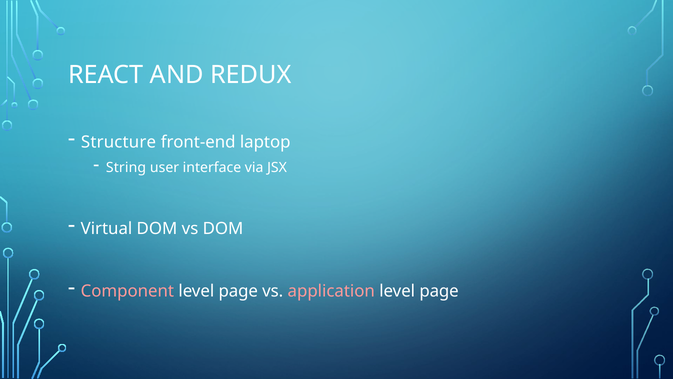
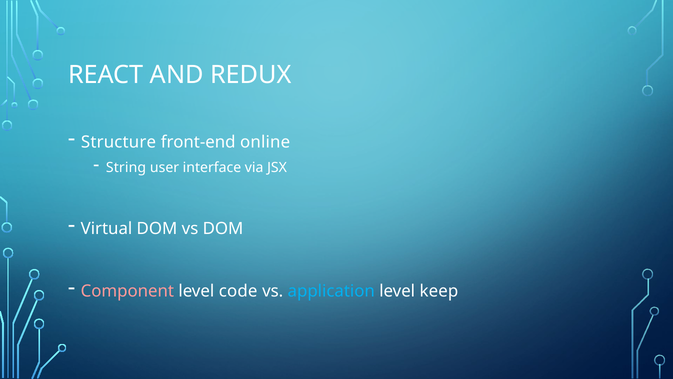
laptop: laptop -> online
page at (238, 291): page -> code
application colour: pink -> light blue
page at (439, 291): page -> keep
